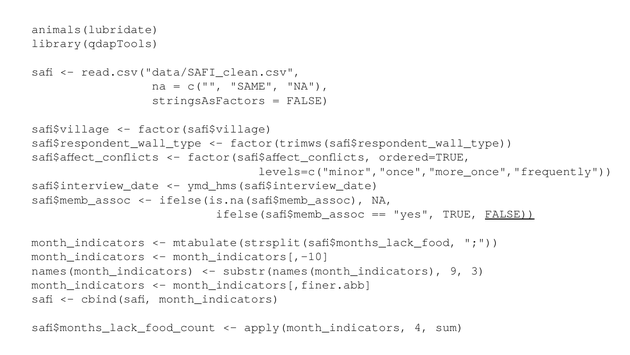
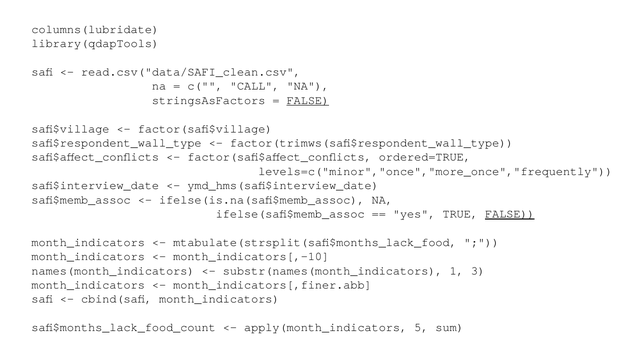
animals(lubridate: animals(lubridate -> columns(lubridate
SAME: SAME -> CALL
FALSE at (308, 100) underline: none -> present
9: 9 -> 1
4: 4 -> 5
